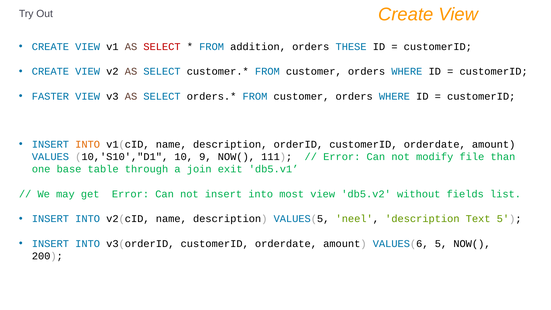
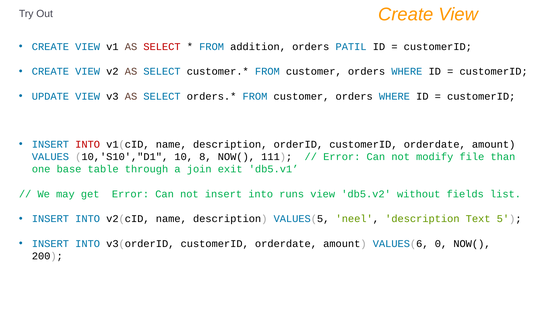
THESE: THESE -> PATIL
FASTER: FASTER -> UPDATE
INTO at (88, 144) colour: orange -> red
9: 9 -> 8
most: most -> runs
VALUES(6 5: 5 -> 0
